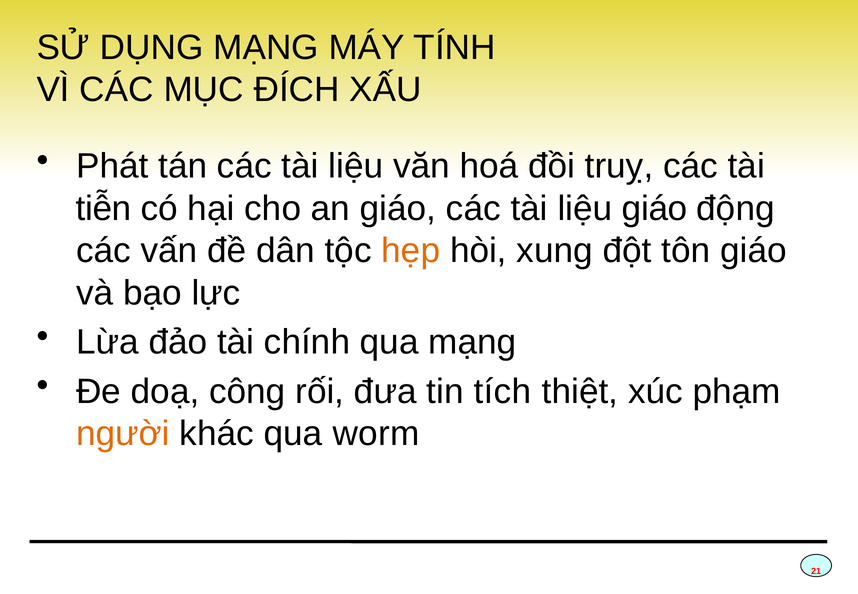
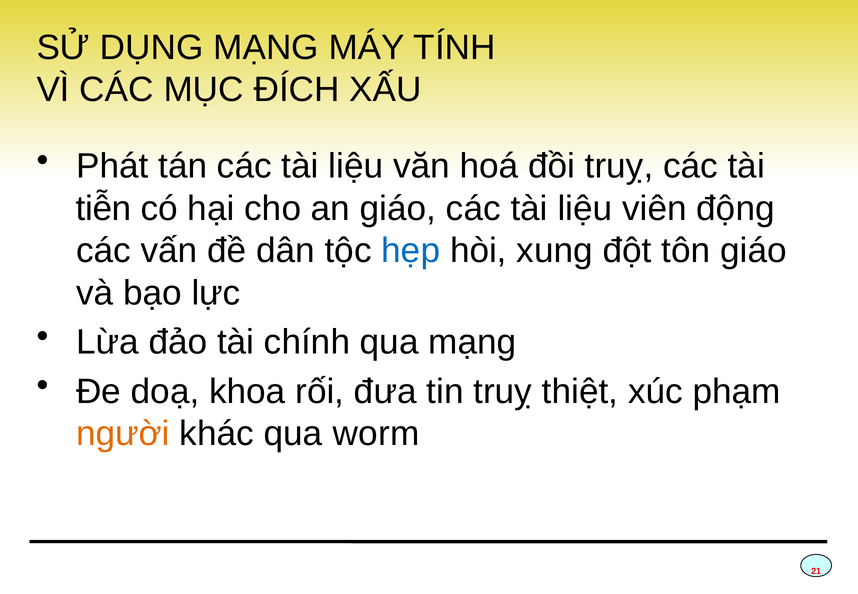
liệu giáo: giáo -> viên
hẹp colour: orange -> blue
công: công -> khoa
tin tích: tích -> truỵ
